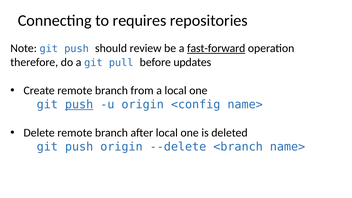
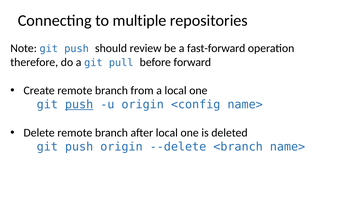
requires: requires -> multiple
fast-forward underline: present -> none
updates: updates -> forward
